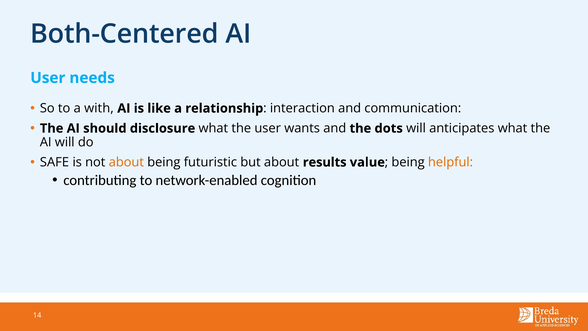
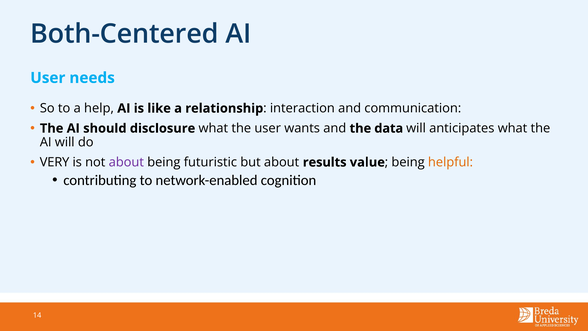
with: with -> help
dots: dots -> data
SAFE: SAFE -> VERY
about at (126, 162) colour: orange -> purple
